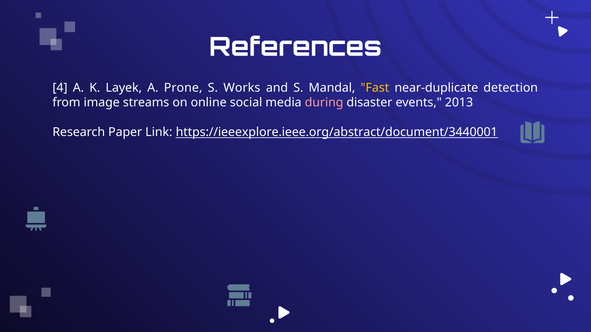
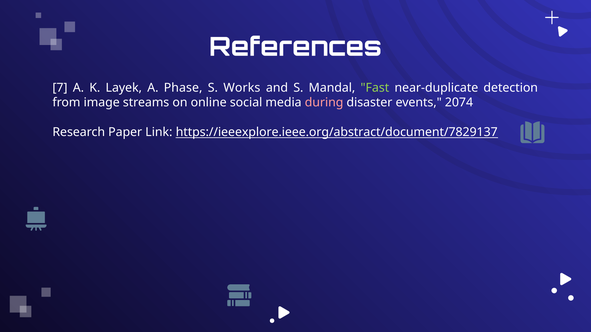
4: 4 -> 7
Prone: Prone -> Phase
Fast colour: yellow -> light green
2013: 2013 -> 2074
https://ieeexplore.ieee.org/abstract/document/3440001: https://ieeexplore.ieee.org/abstract/document/3440001 -> https://ieeexplore.ieee.org/abstract/document/7829137
